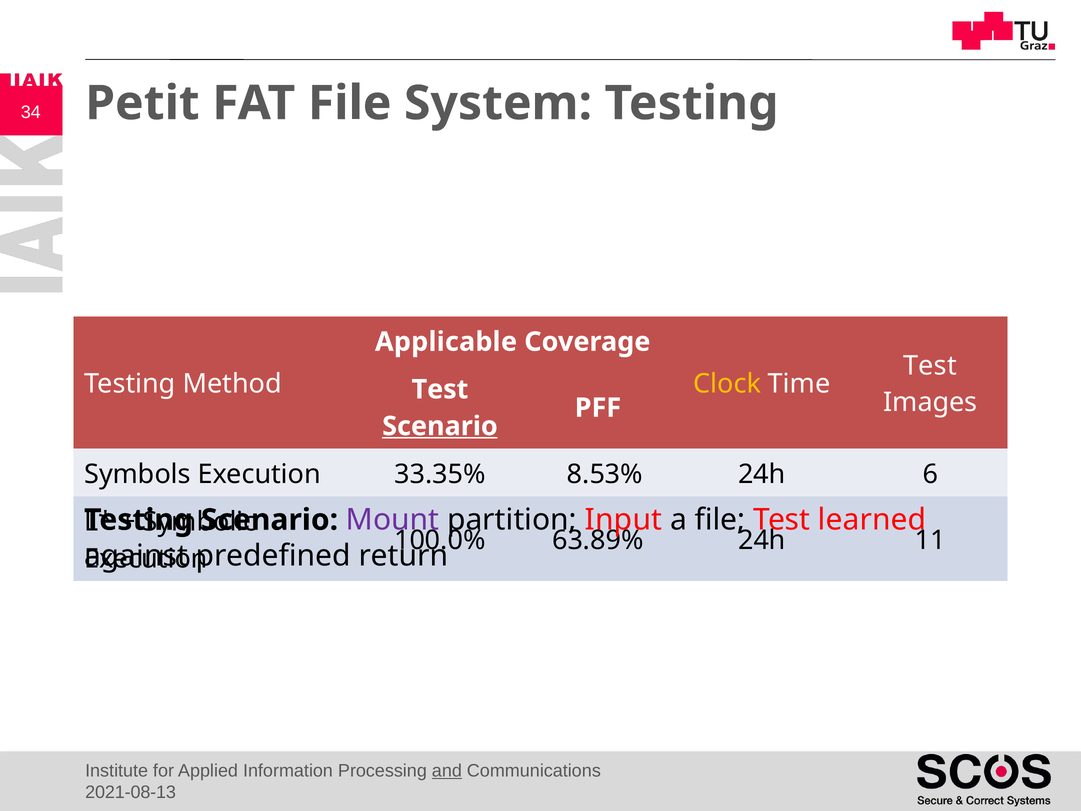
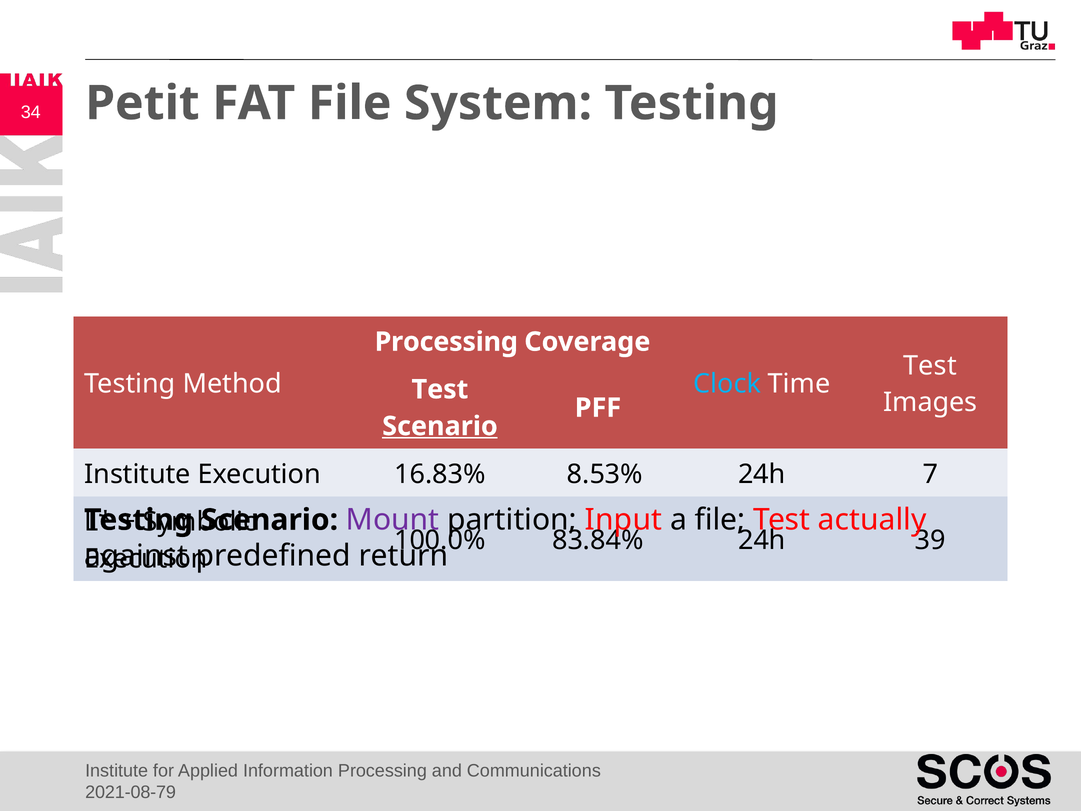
Applicable at (446, 342): Applicable -> Processing
Clock colour: yellow -> light blue
Symbols at (137, 474): Symbols -> Institute
33.35%: 33.35% -> 16.83%
6: 6 -> 7
learned: learned -> actually
63.89%: 63.89% -> 83.84%
11: 11 -> 39
and underline: present -> none
2021-08-13: 2021-08-13 -> 2021-08-79
